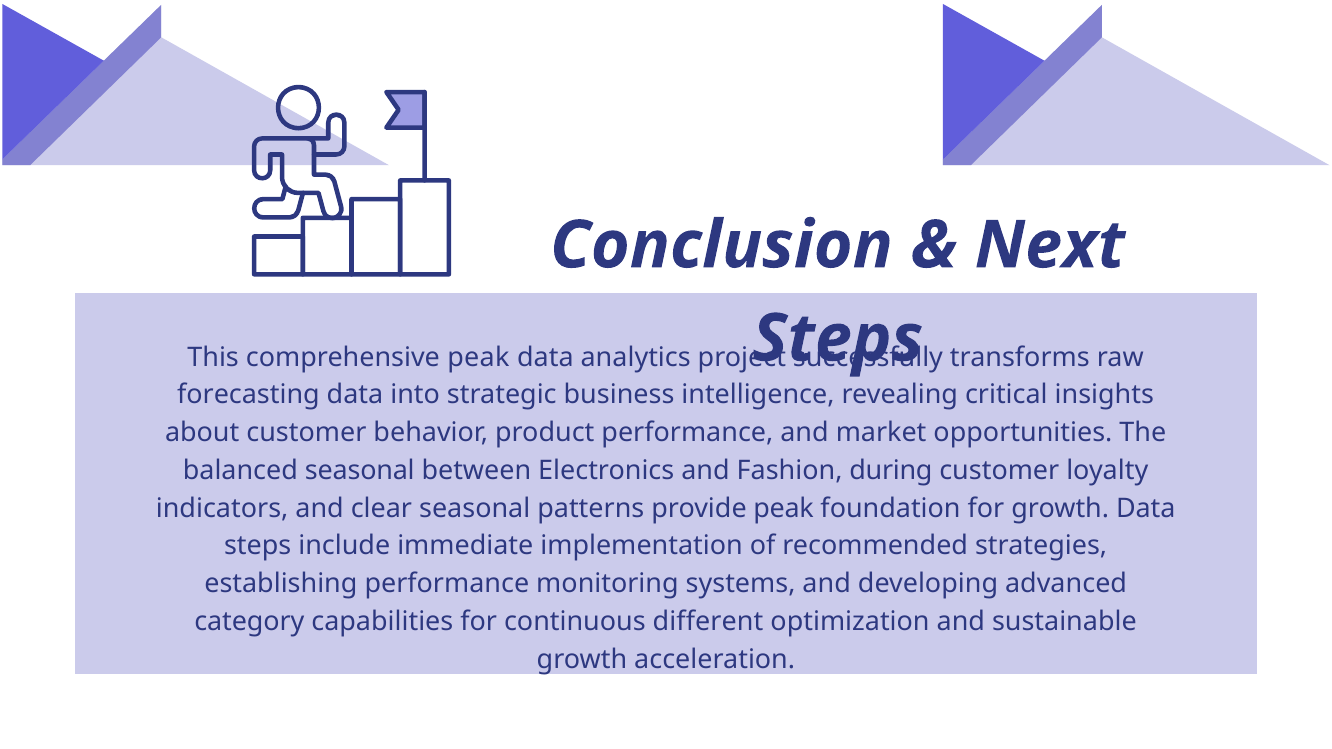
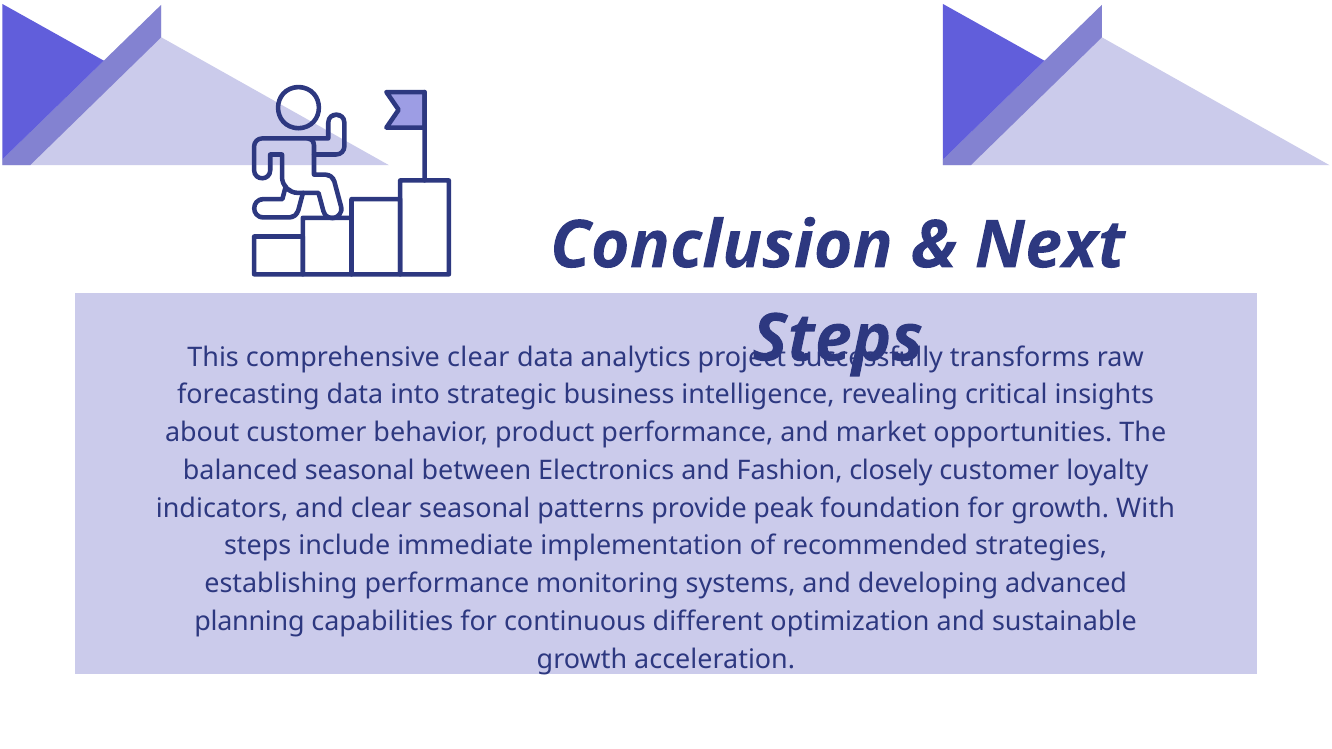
comprehensive peak: peak -> clear
during: during -> closely
growth Data: Data -> With
category: category -> planning
